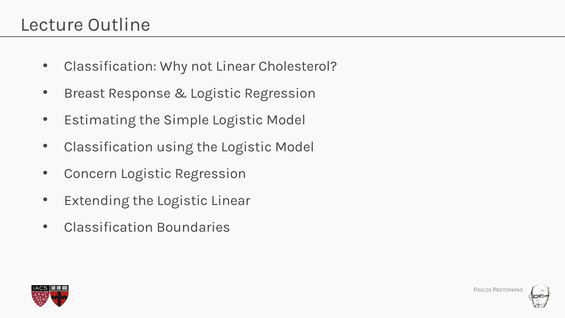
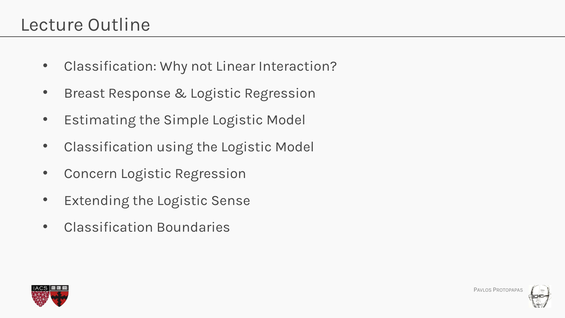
Cholesterol: Cholesterol -> Interaction
Logistic Linear: Linear -> Sense
